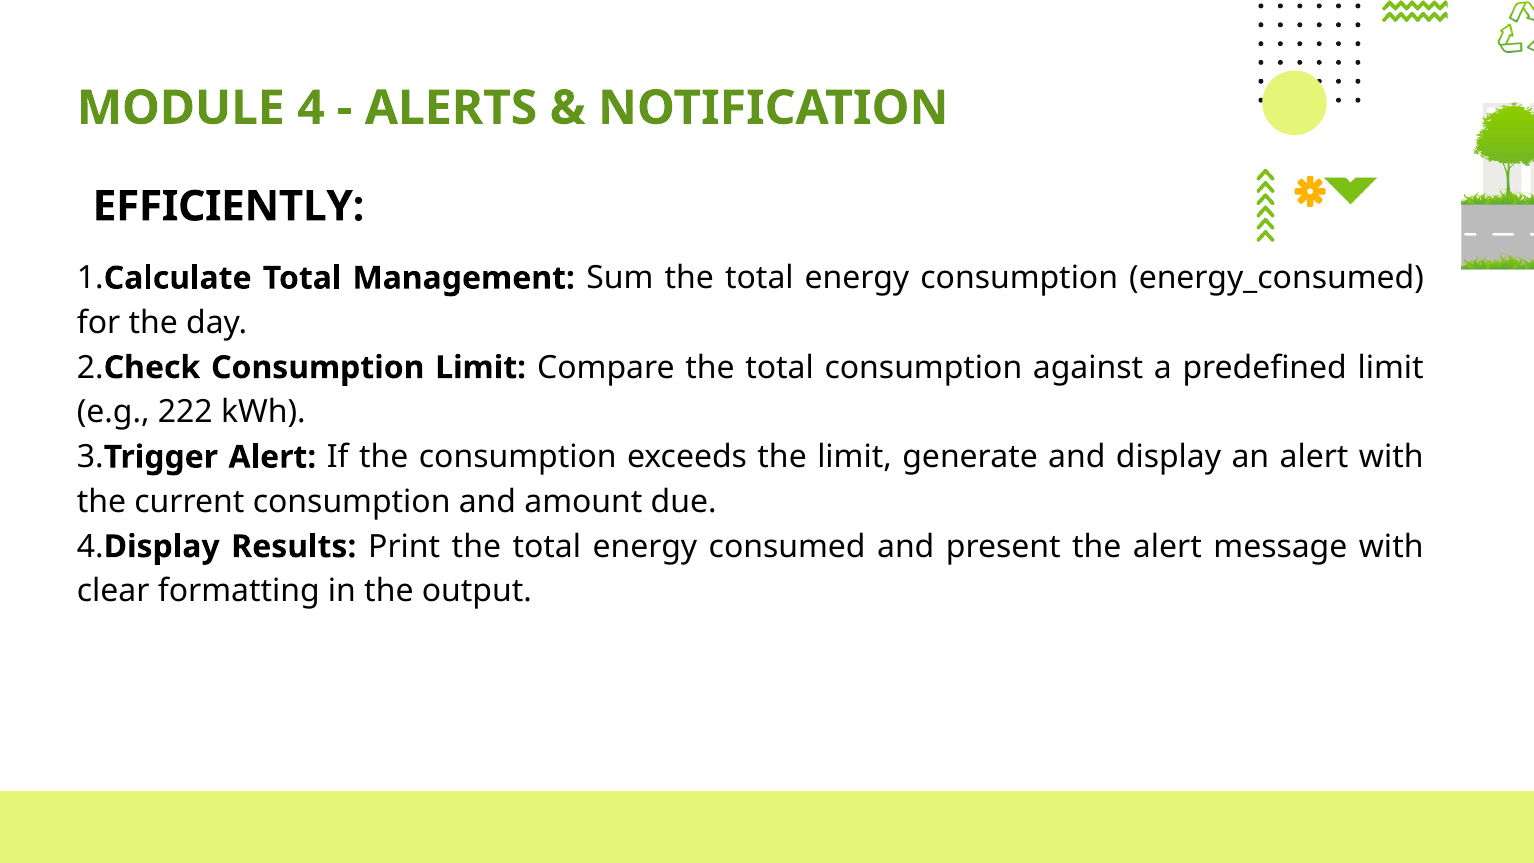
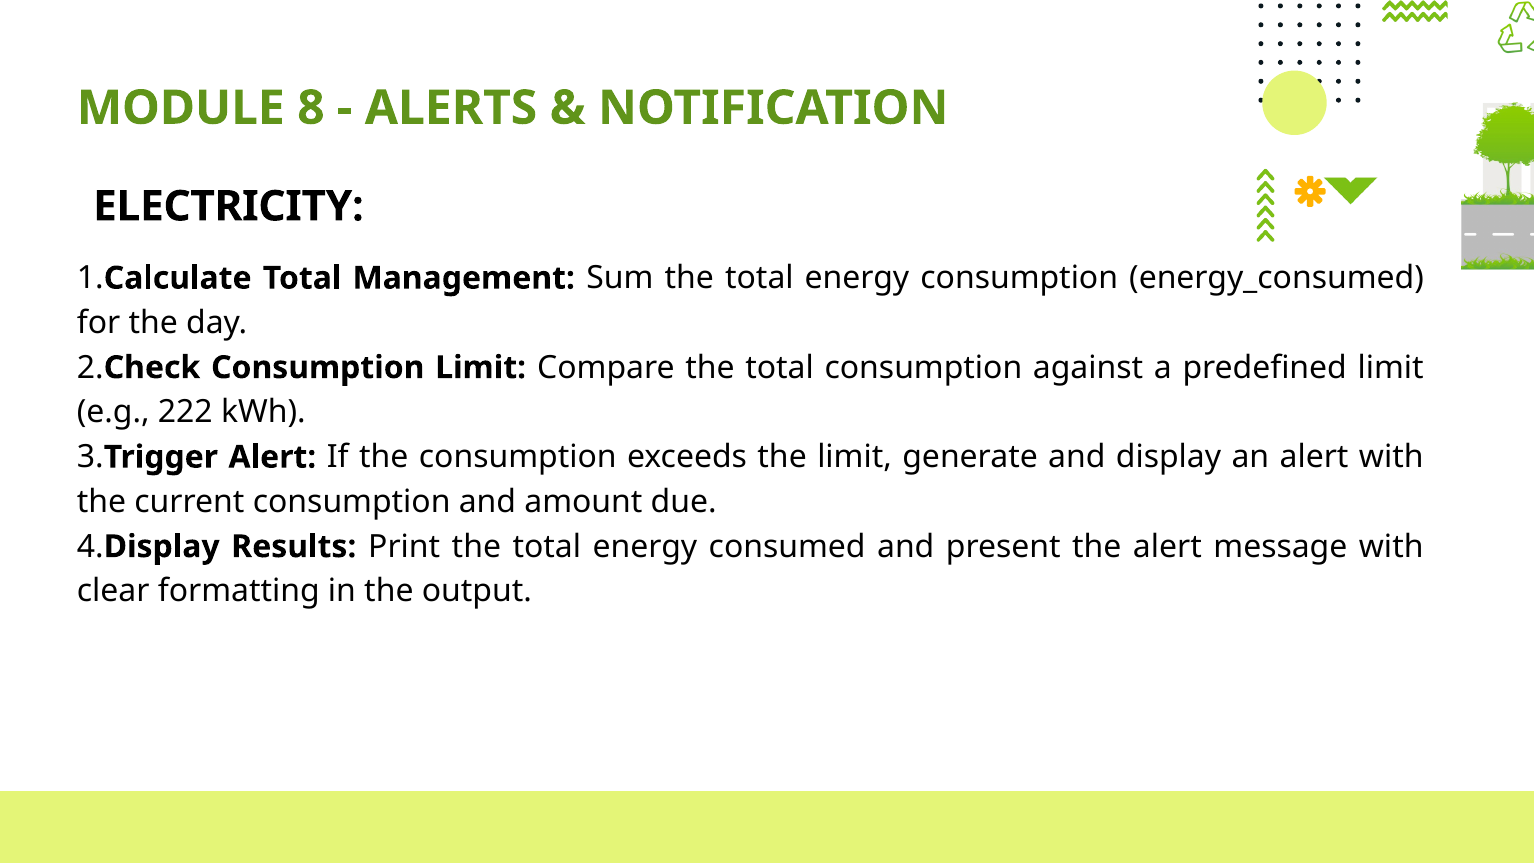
MODULE 4: 4 -> 8
EFFICIENTLY: EFFICIENTLY -> ELECTRICITY
